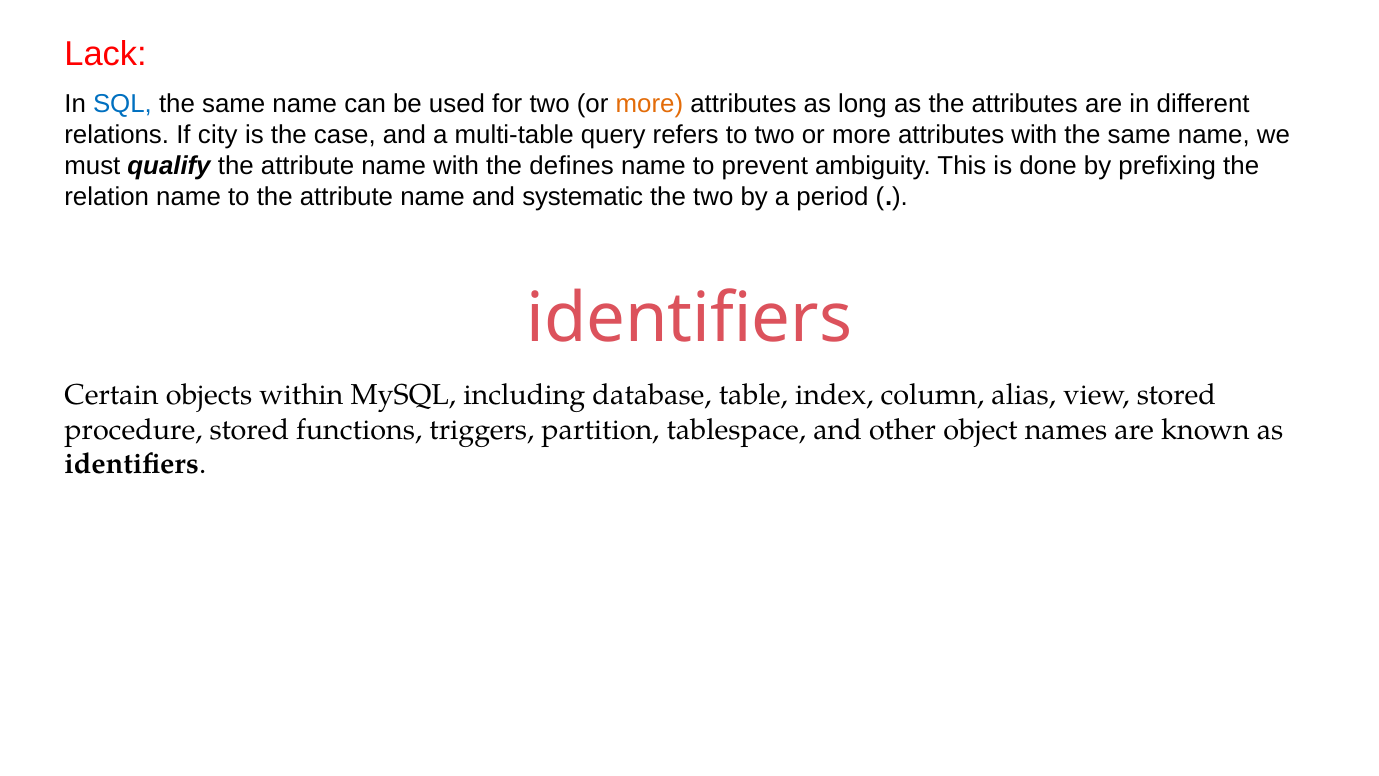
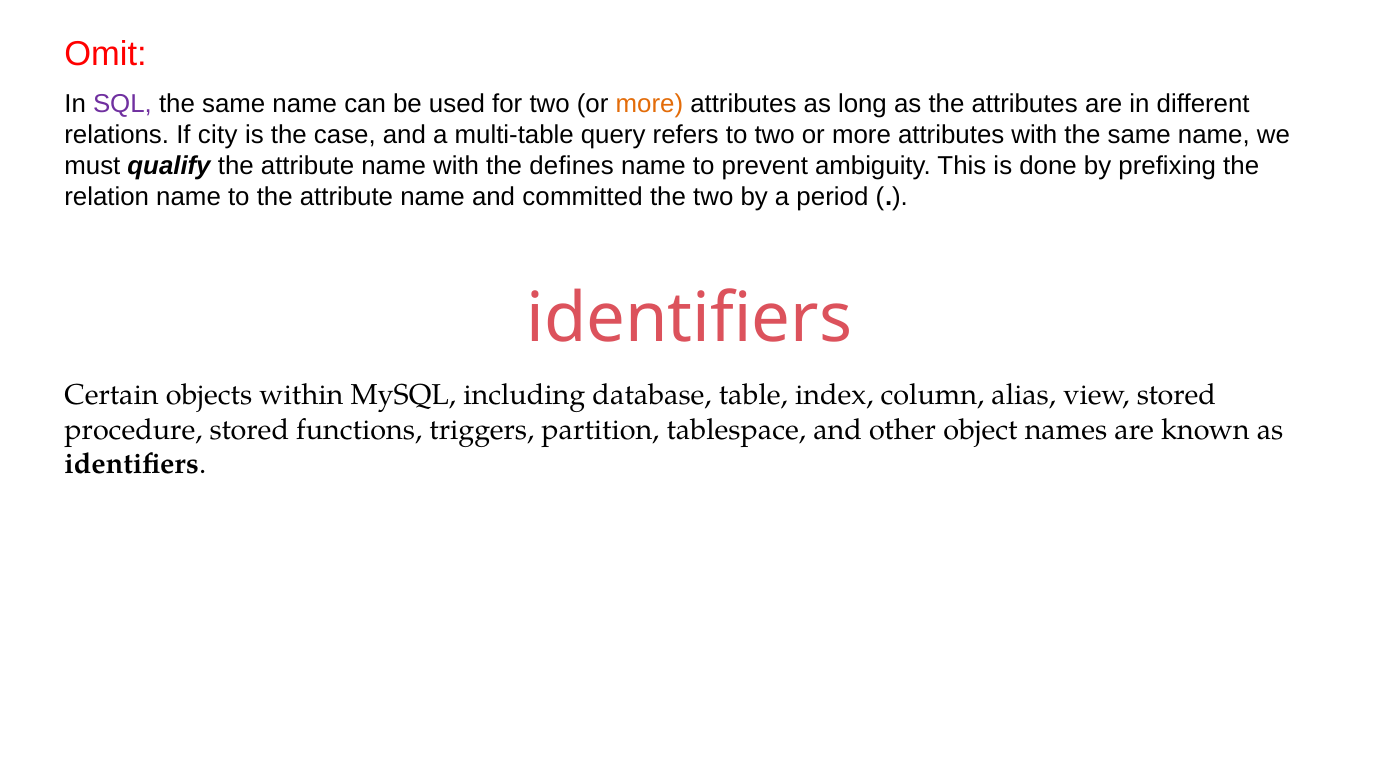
Lack: Lack -> Omit
SQL colour: blue -> purple
systematic: systematic -> committed
